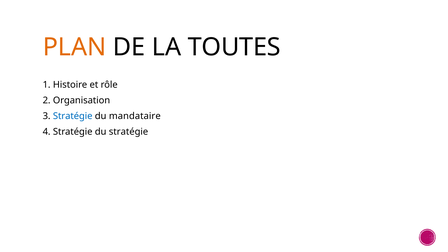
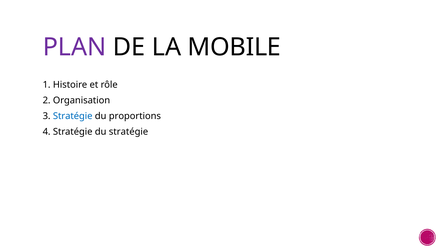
PLAN colour: orange -> purple
TOUTES: TOUTES -> MOBILE
mandataire: mandataire -> proportions
